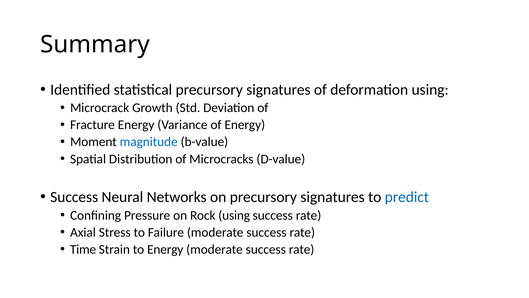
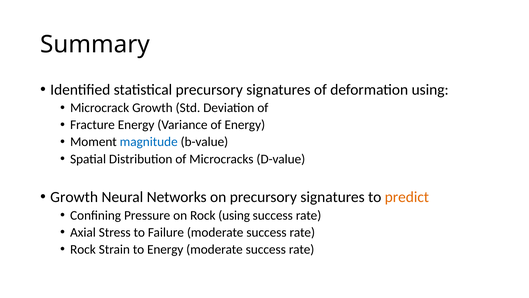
Success at (74, 197): Success -> Growth
predict colour: blue -> orange
Time at (83, 249): Time -> Rock
